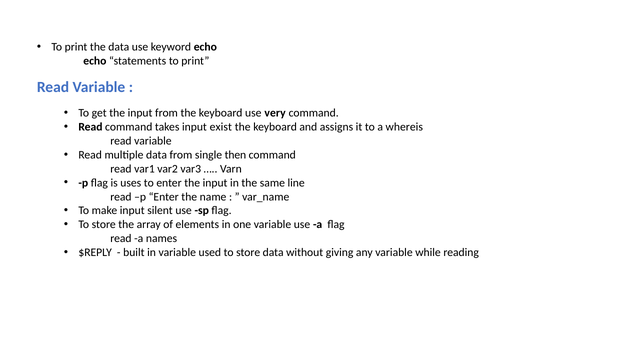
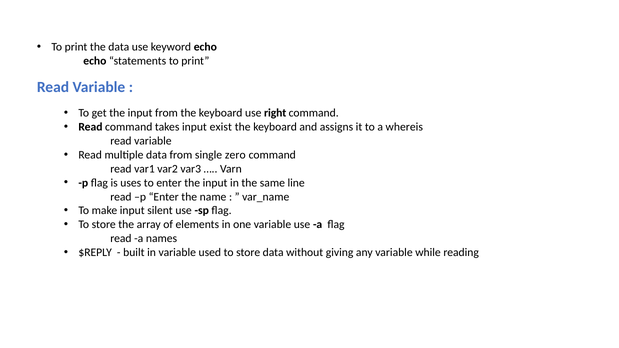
very: very -> right
then: then -> zero
